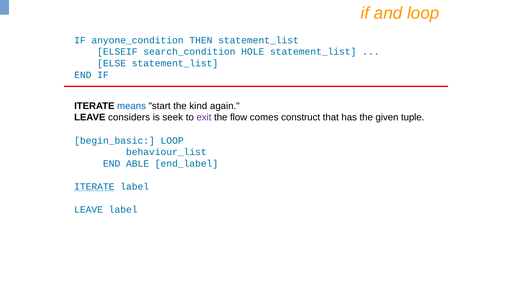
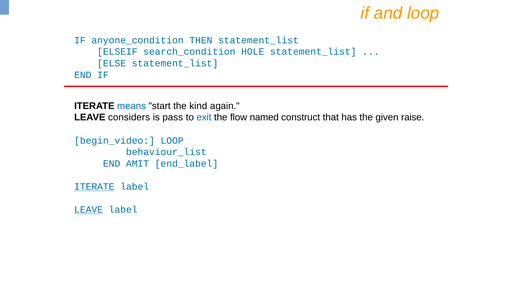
seek: seek -> pass
exit colour: purple -> blue
comes: comes -> named
tuple: tuple -> raise
begin_basic: begin_basic -> begin_video
ABLE: ABLE -> AMIT
LEAVE at (89, 210) underline: none -> present
